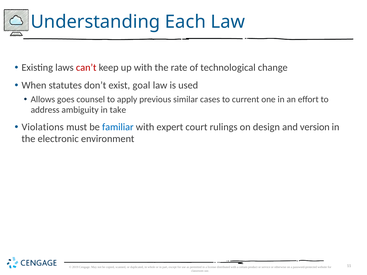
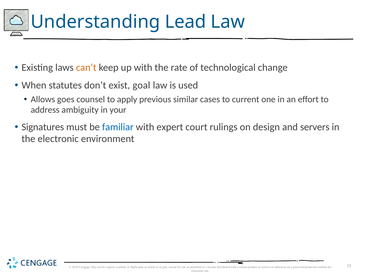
Each: Each -> Lead
can’t colour: red -> orange
take: take -> your
Violations: Violations -> Signatures
version: version -> servers
